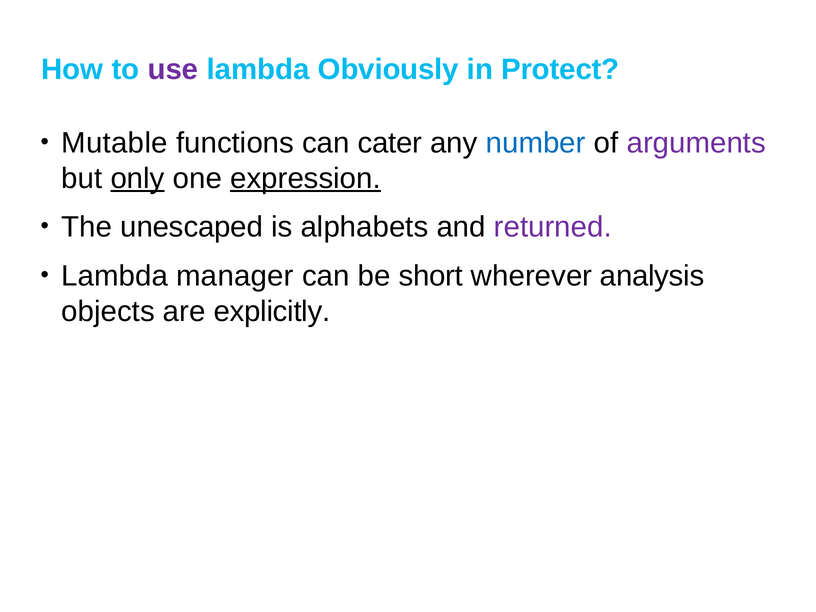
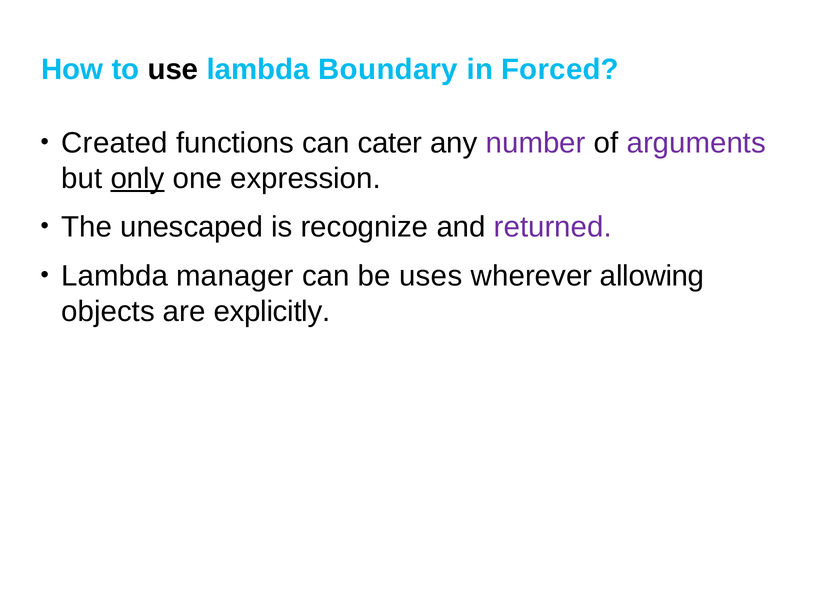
use colour: purple -> black
Obviously: Obviously -> Boundary
Protect: Protect -> Forced
Mutable: Mutable -> Created
number colour: blue -> purple
expression underline: present -> none
alphabets: alphabets -> recognize
short: short -> uses
analysis: analysis -> allowing
